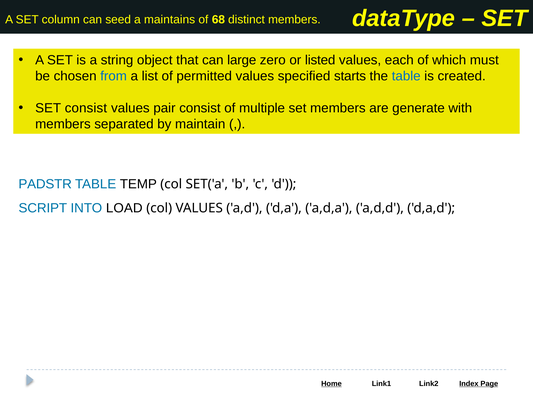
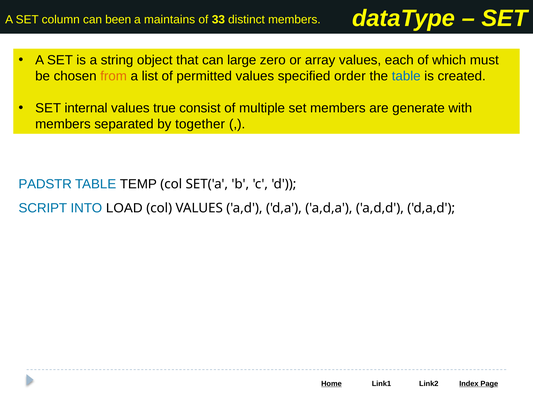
seed: seed -> been
68: 68 -> 33
listed: listed -> array
from colour: blue -> orange
starts: starts -> order
SET consist: consist -> internal
pair: pair -> true
maintain: maintain -> together
